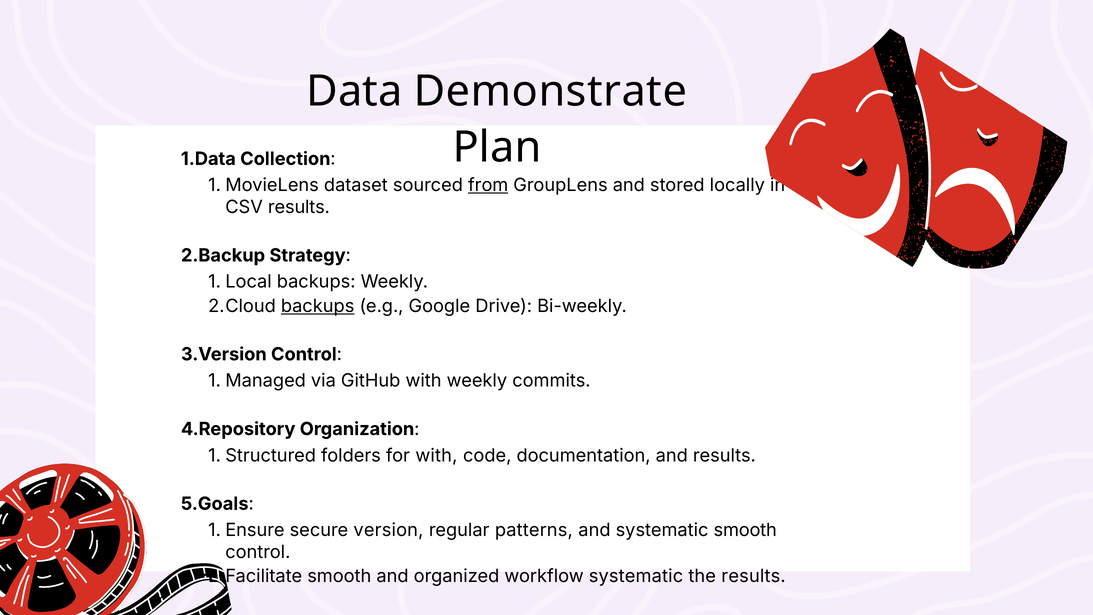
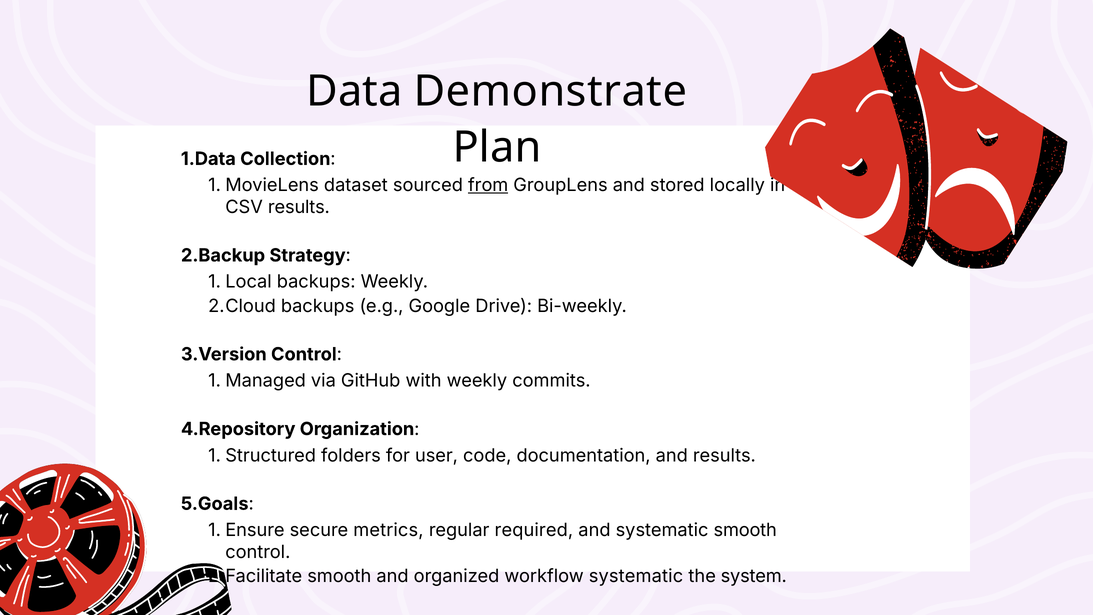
backups at (318, 306) underline: present -> none
for with: with -> user
version: version -> metrics
patterns: patterns -> required
the results: results -> system
